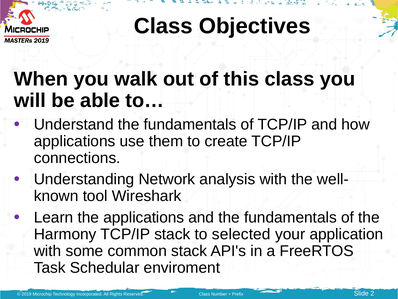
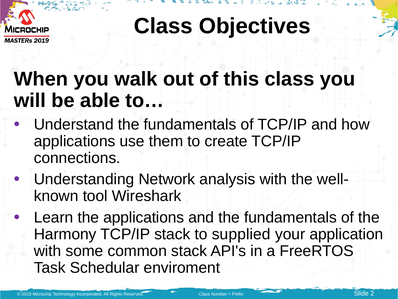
selected: selected -> supplied
